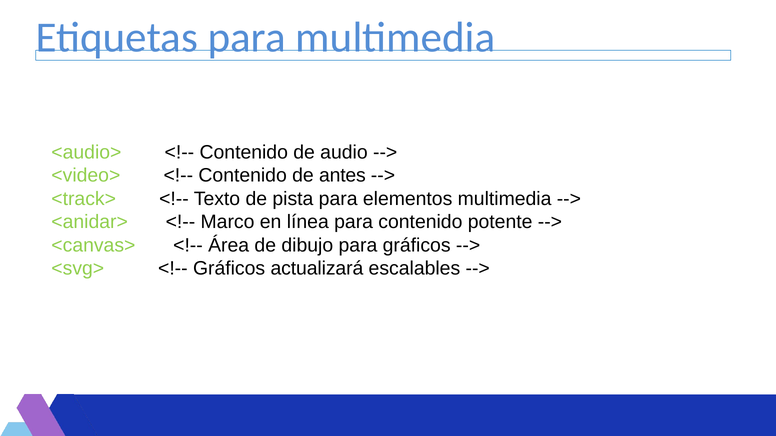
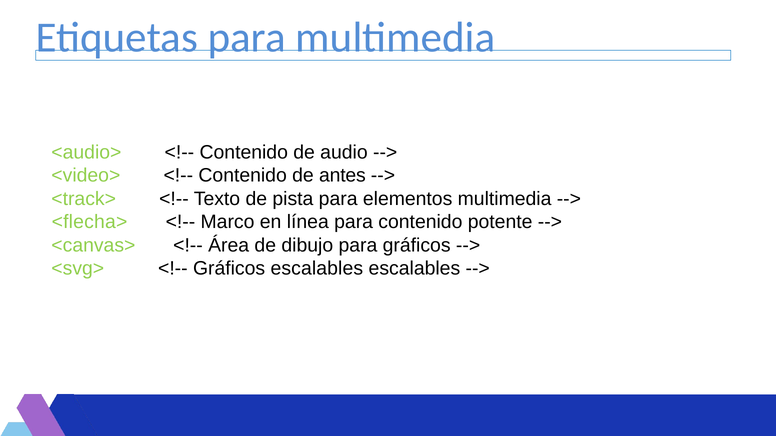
<anidar>: <anidar> -> <flecha>
Gráficos actualizará: actualizará -> escalables
